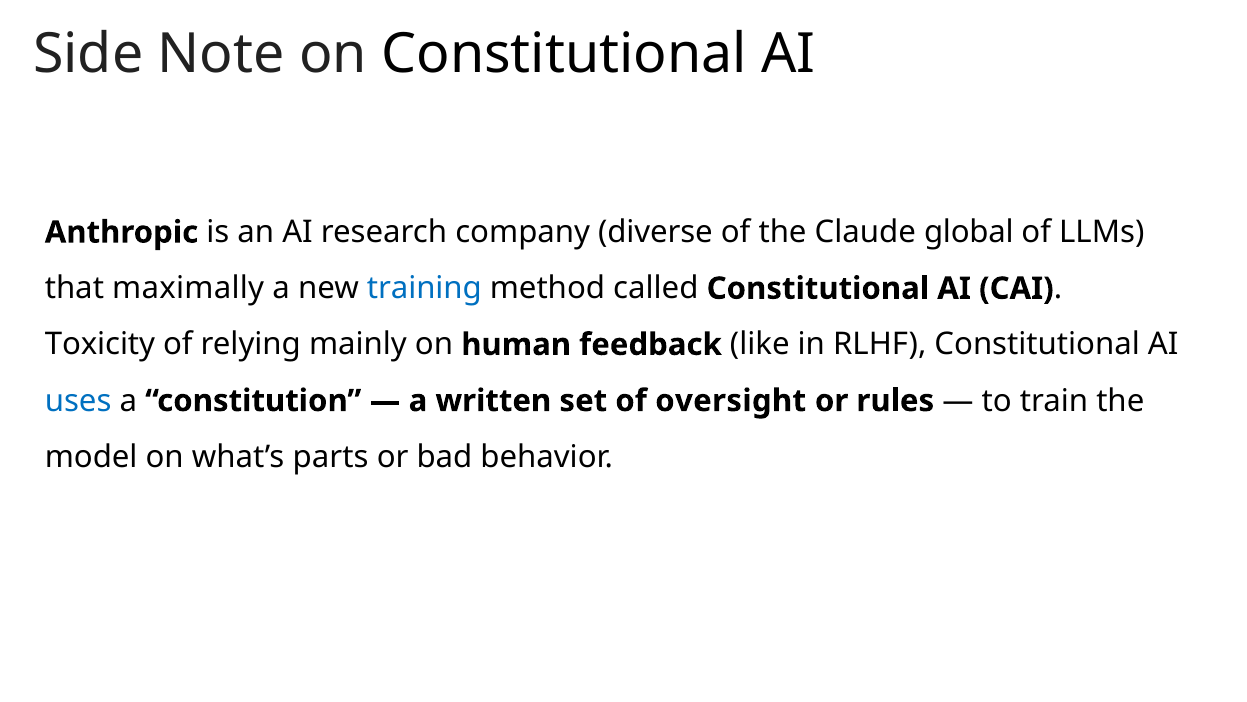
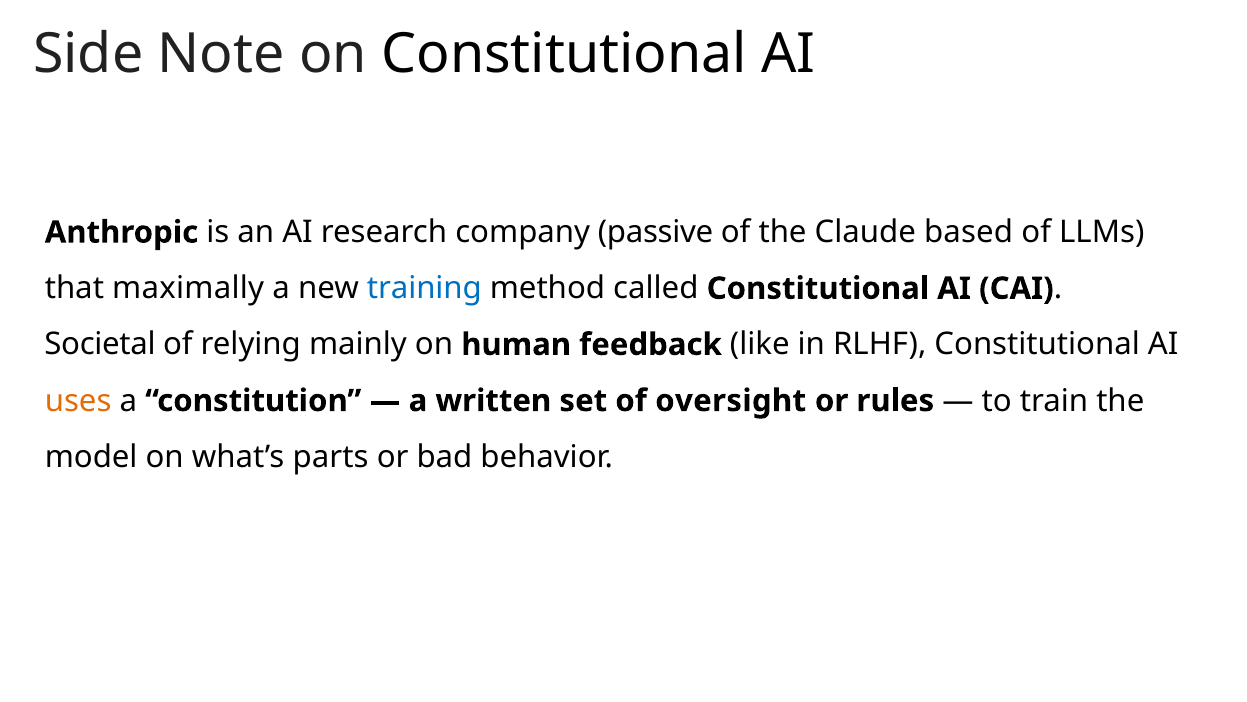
diverse: diverse -> passive
global: global -> based
Toxicity: Toxicity -> Societal
uses colour: blue -> orange
